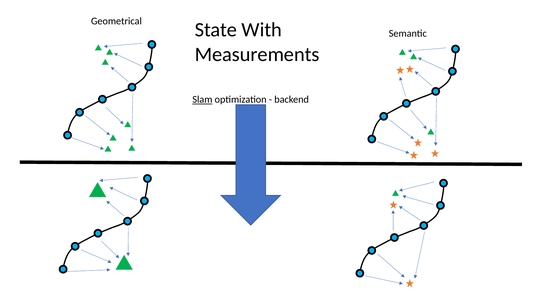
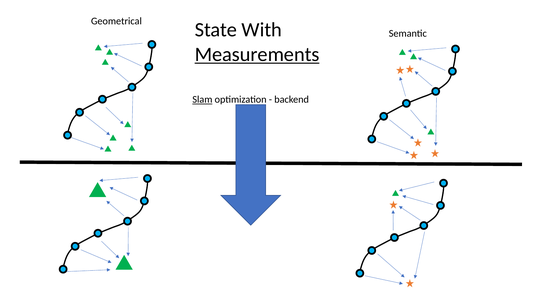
Measurements underline: none -> present
